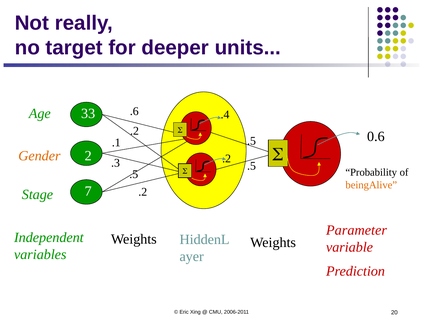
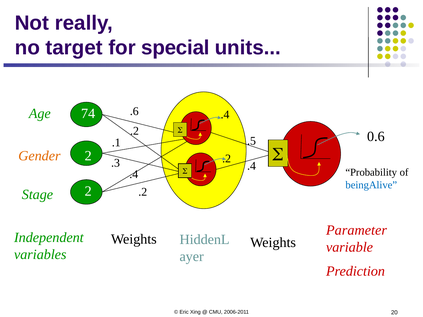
deeper: deeper -> special
33: 33 -> 74
.5 at (251, 166): .5 -> .4
.5 at (134, 174): .5 -> .4
beingAlive colour: orange -> blue
Stage 7: 7 -> 2
